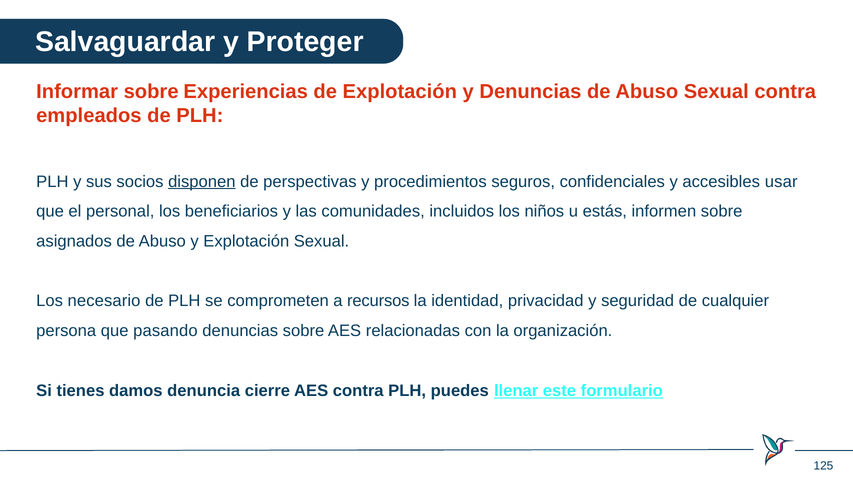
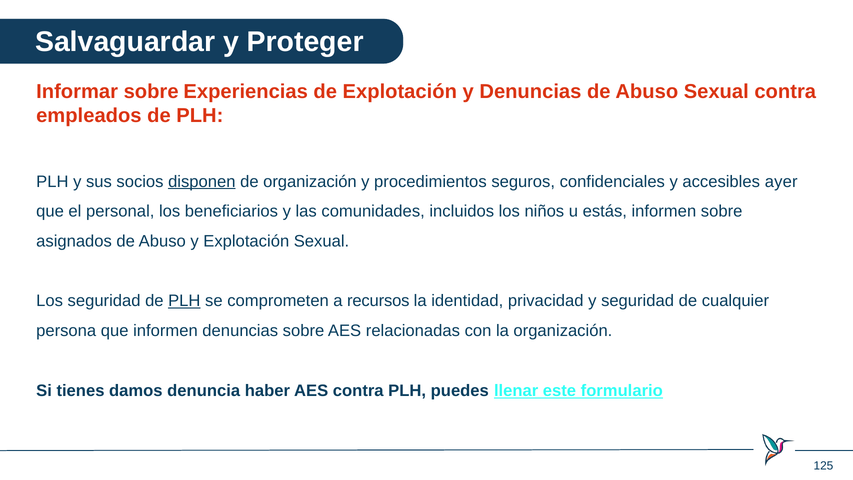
de perspectivas: perspectivas -> organización
usar: usar -> ayer
Los necesario: necesario -> seguridad
PLH at (184, 301) underline: none -> present
que pasando: pasando -> informen
cierre: cierre -> haber
